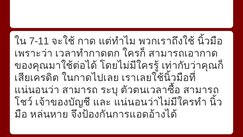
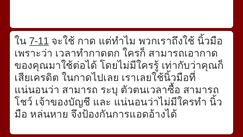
7-11 underline: none -> present
